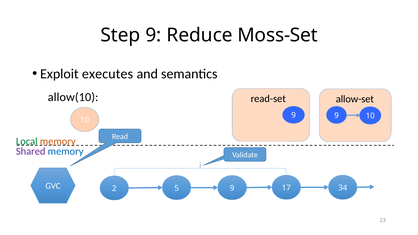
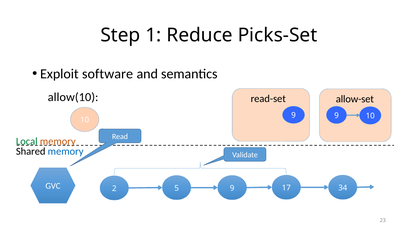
Step 9: 9 -> 1
Moss-Set: Moss-Set -> Picks-Set
executes: executes -> software
Shared colour: purple -> black
